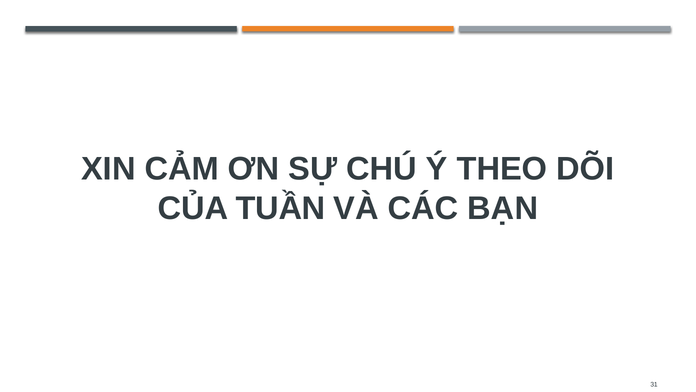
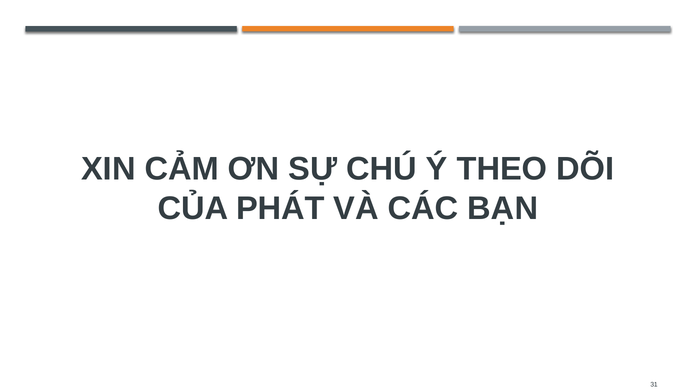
TUẦN: TUẦN -> PHÁT
